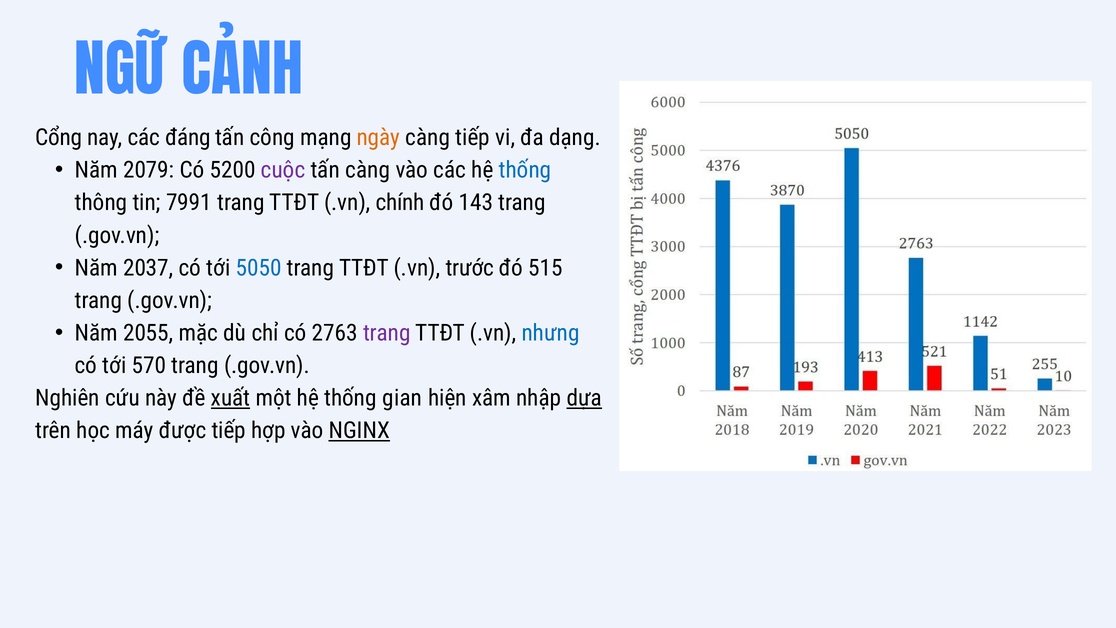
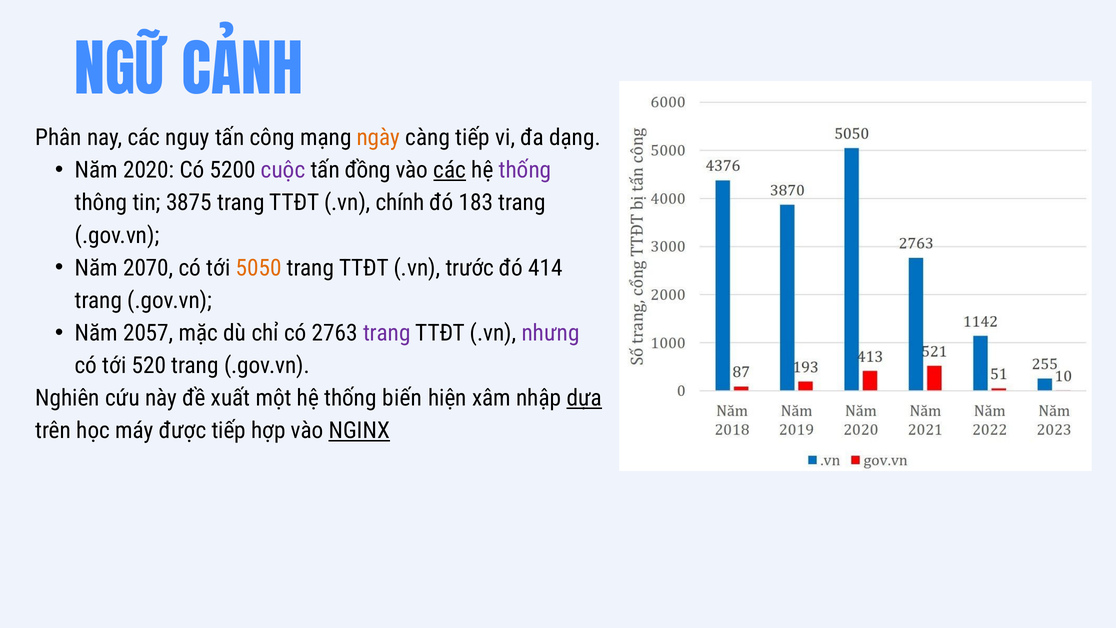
Cổng: Cổng -> Phân
đáng: đáng -> nguy
2079: 2079 -> 2020
tấn càng: càng -> đồng
các at (450, 170) underline: none -> present
thống at (525, 170) colour: blue -> purple
7991: 7991 -> 3875
143: 143 -> 183
2037: 2037 -> 2070
5050 colour: blue -> orange
515: 515 -> 414
2055: 2055 -> 2057
nhưng colour: blue -> purple
570: 570 -> 520
xuất underline: present -> none
gian: gian -> biến
